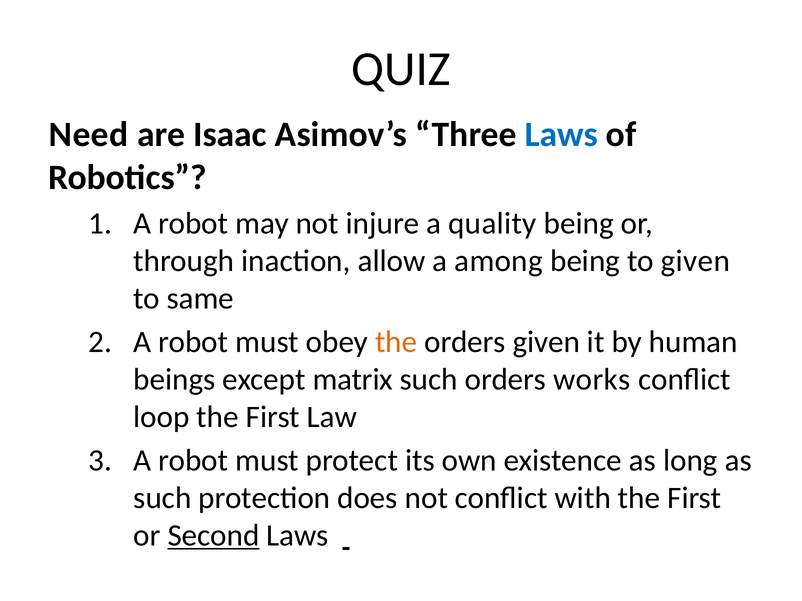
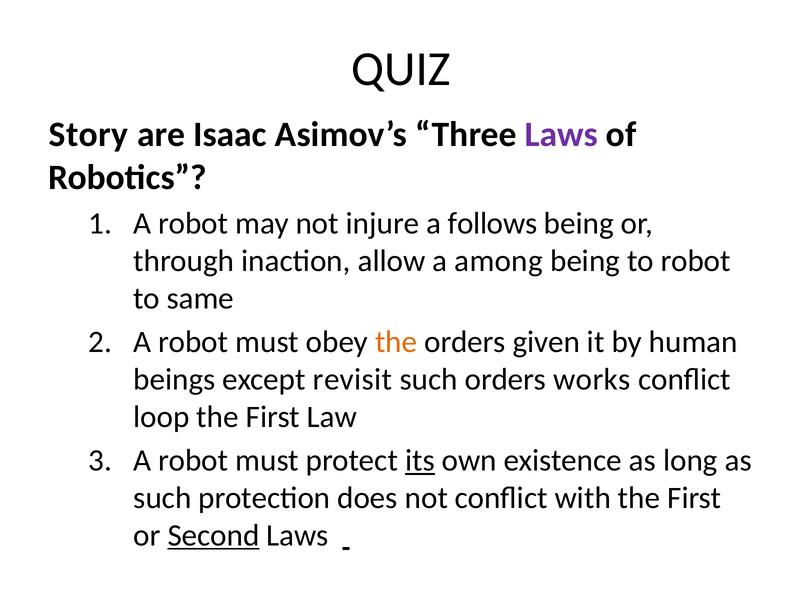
Need: Need -> Story
Laws at (561, 135) colour: blue -> purple
quality: quality -> follows
to given: given -> robot
matrix: matrix -> revisit
its underline: none -> present
